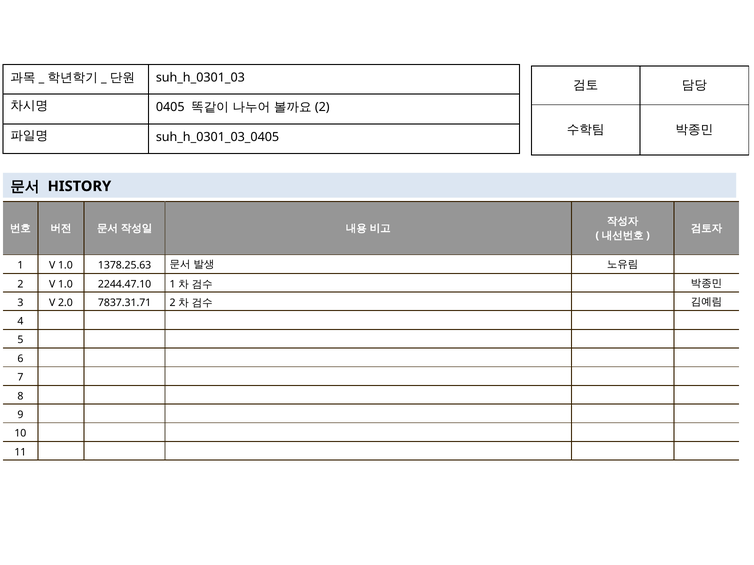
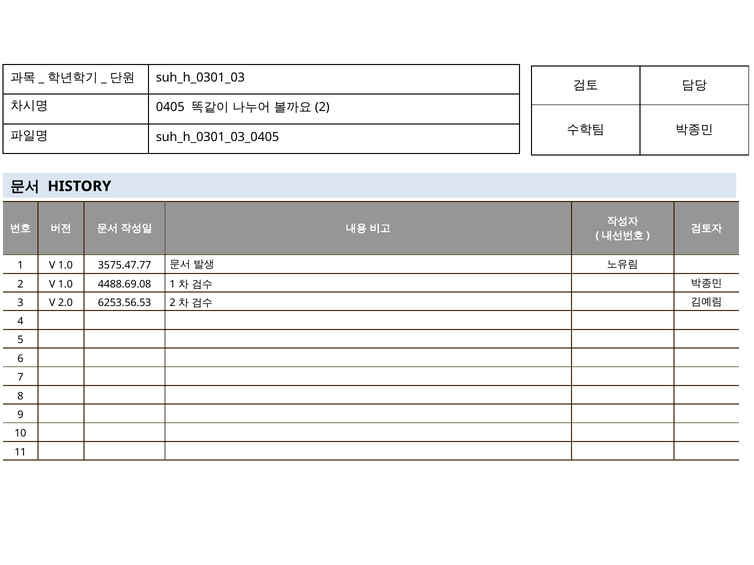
1378.25.63: 1378.25.63 -> 3575.47.77
2244.47.10: 2244.47.10 -> 4488.69.08
7837.31.71: 7837.31.71 -> 6253.56.53
